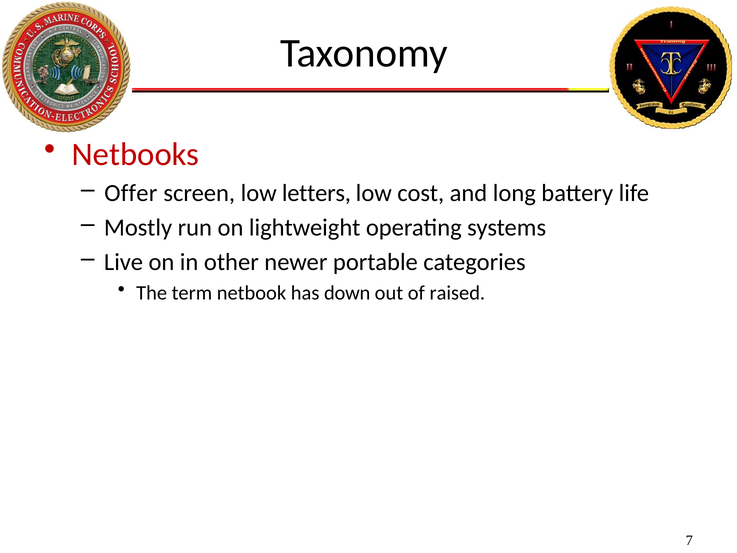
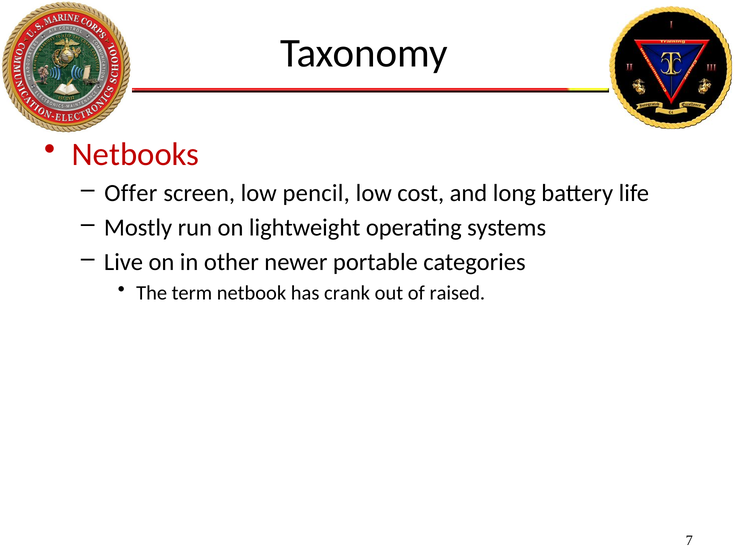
letters: letters -> pencil
down: down -> crank
